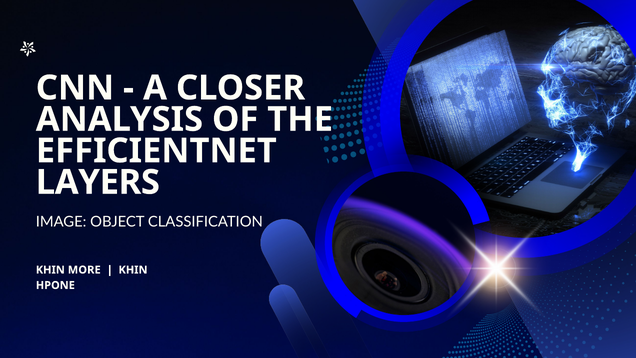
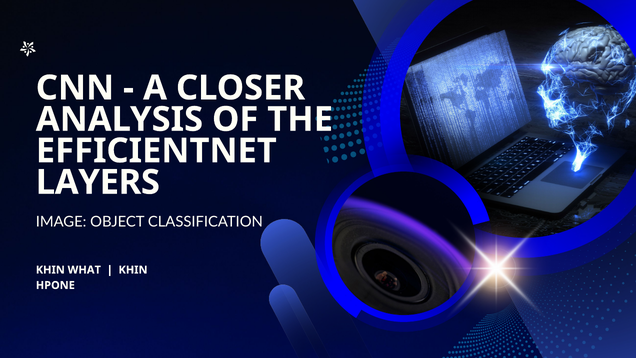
MORE: MORE -> WHAT
